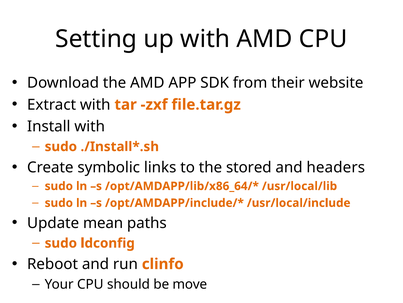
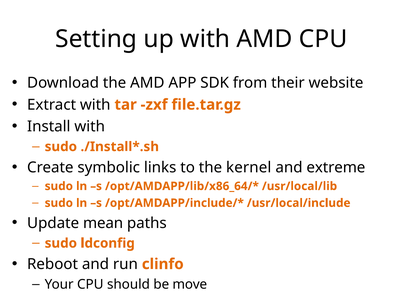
stored: stored -> kernel
headers: headers -> extreme
